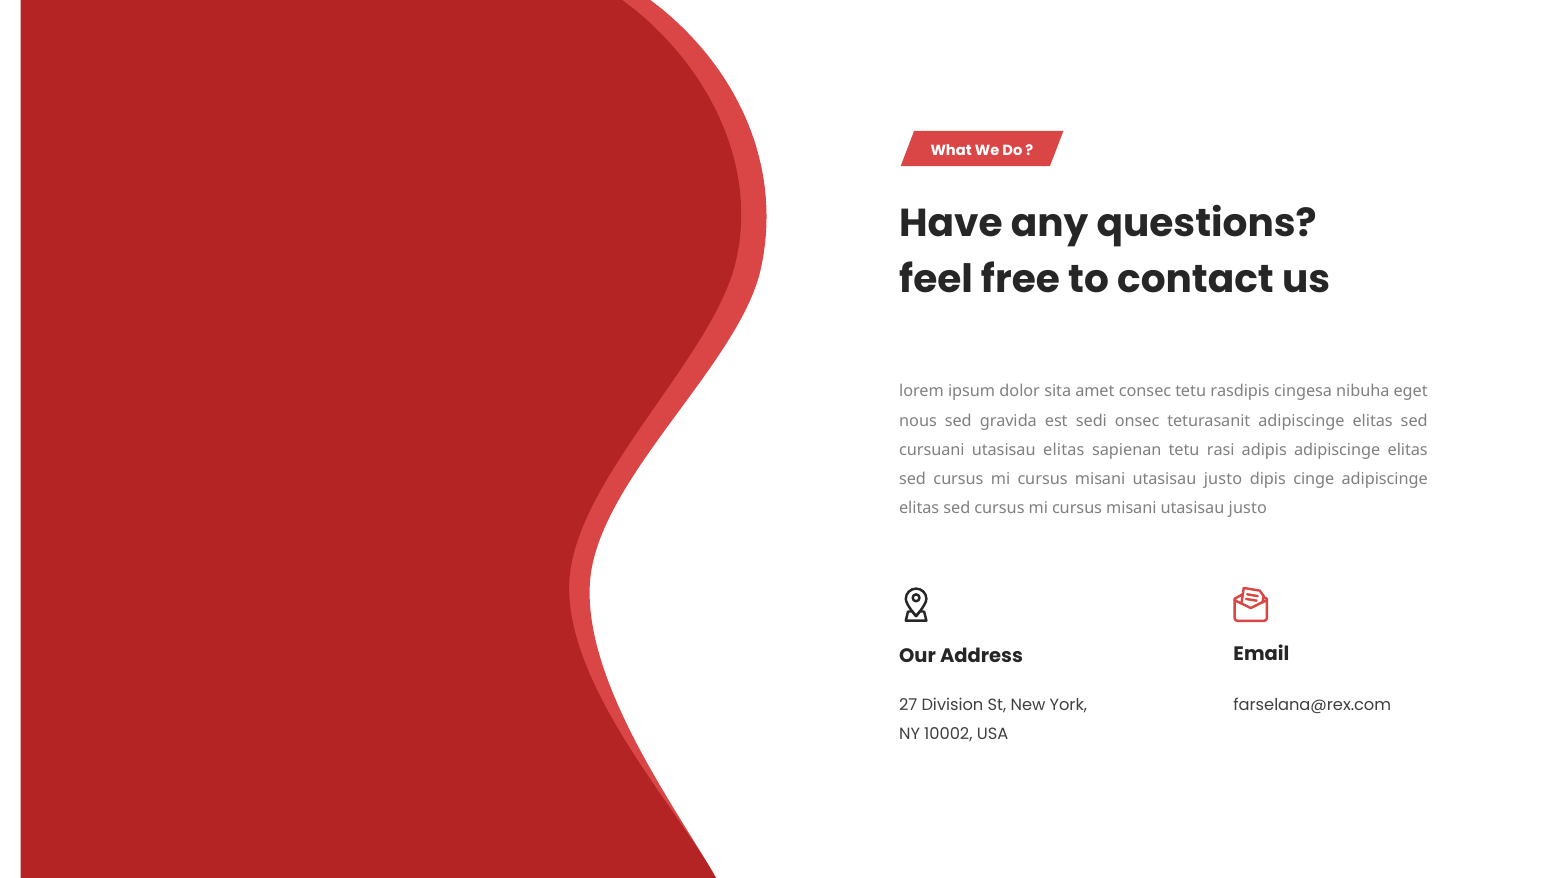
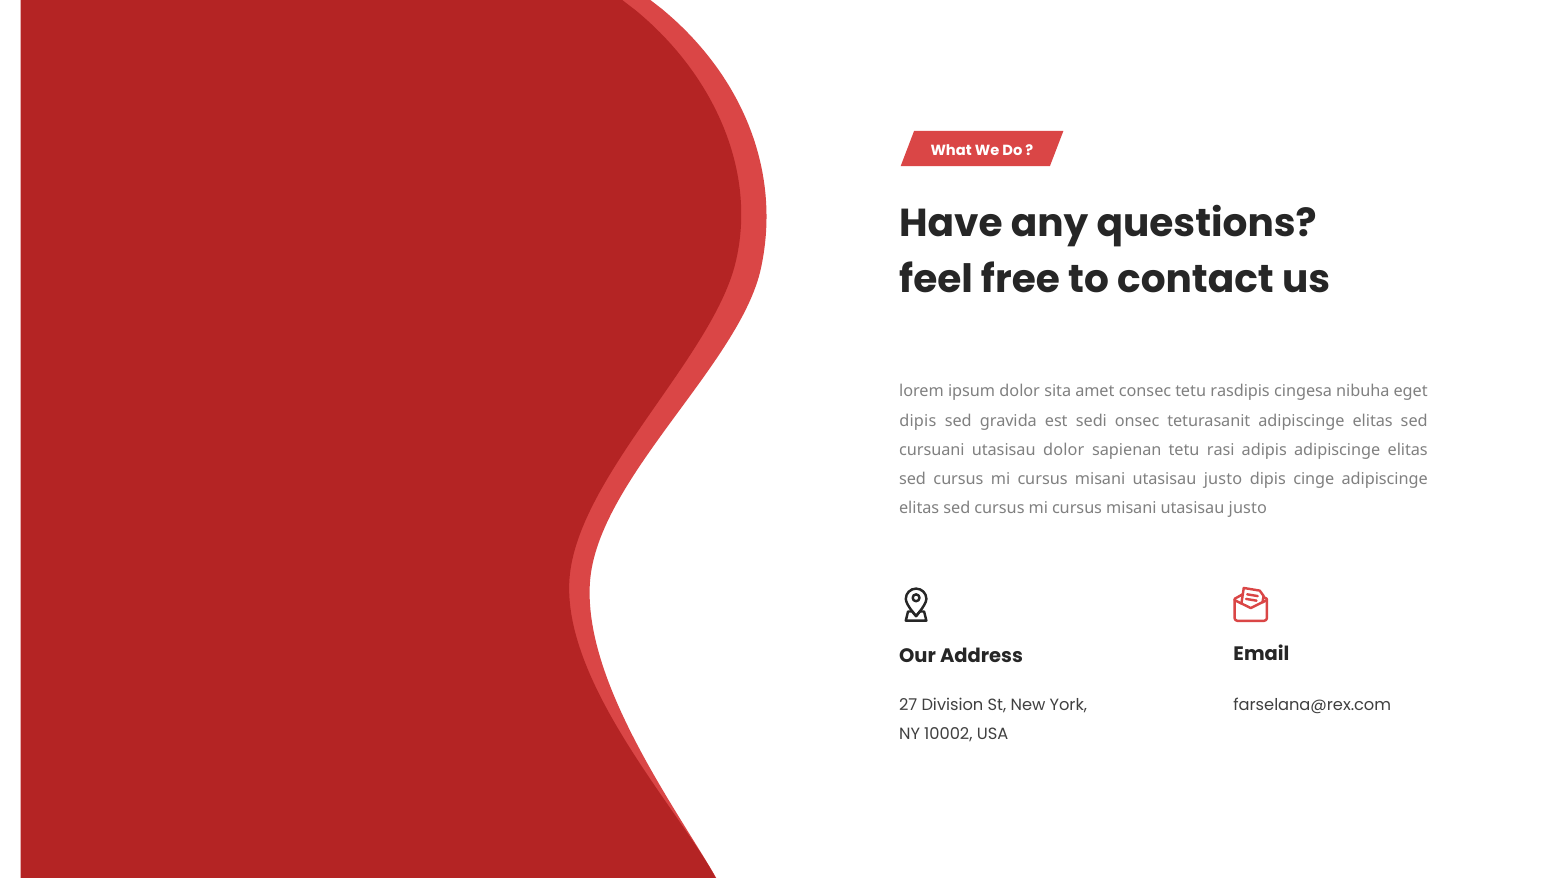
nous at (918, 421): nous -> dipis
utasisau elitas: elitas -> dolor
